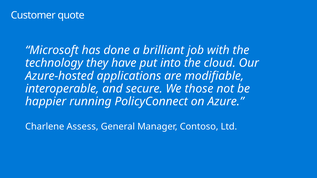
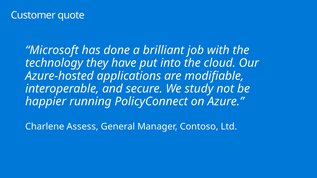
those: those -> study
